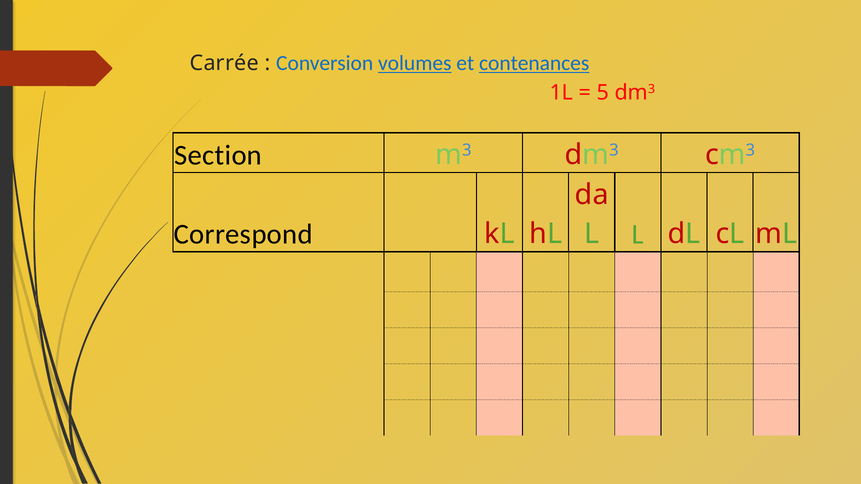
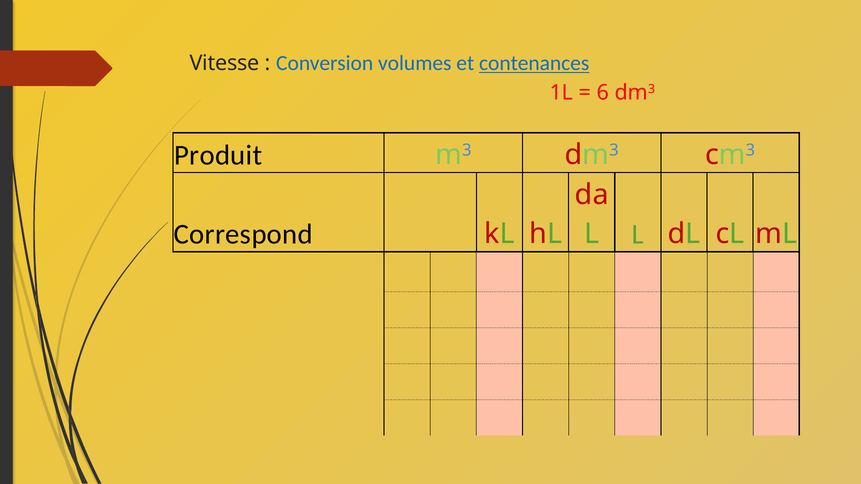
Carrée: Carrée -> Vitesse
volumes underline: present -> none
5: 5 -> 6
Section: Section -> Produit
